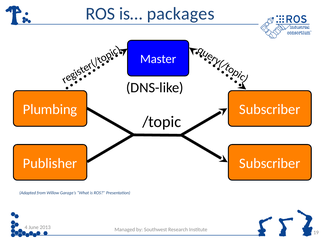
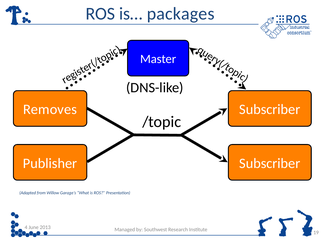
Plumbing: Plumbing -> Removes
